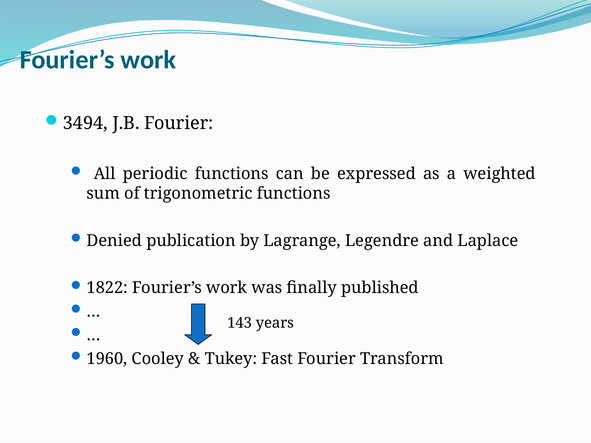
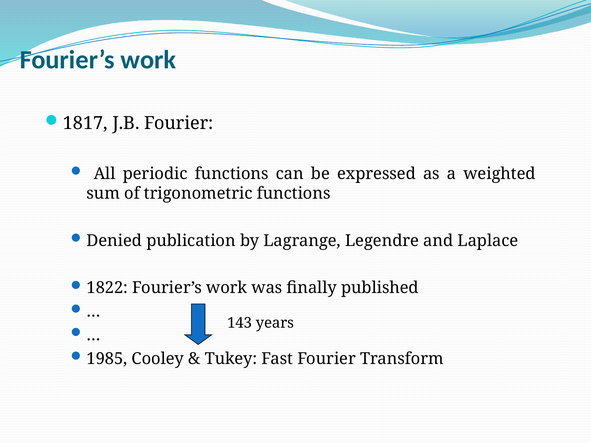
3494: 3494 -> 1817
1960: 1960 -> 1985
